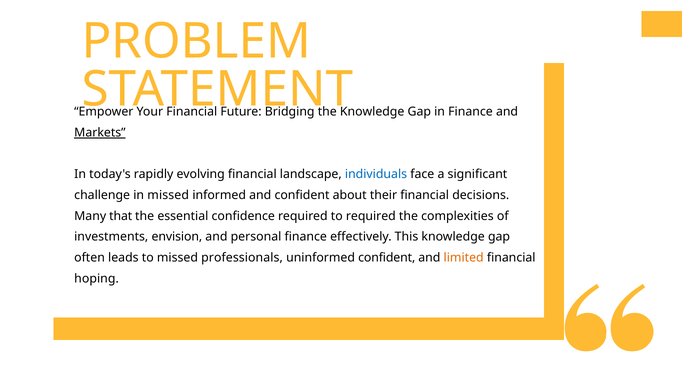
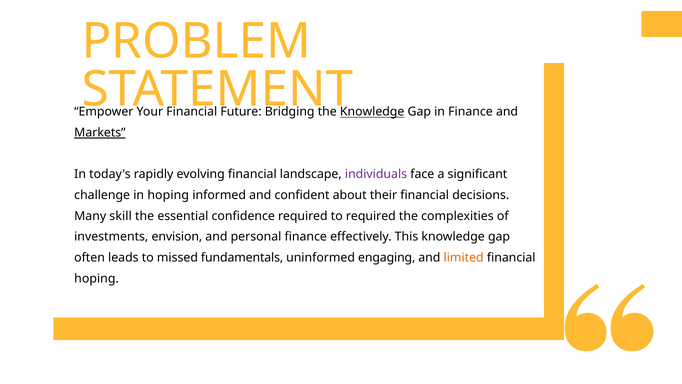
Knowledge at (372, 112) underline: none -> present
individuals colour: blue -> purple
in missed: missed -> hoping
that: that -> skill
professionals: professionals -> fundamentals
uninformed confident: confident -> engaging
